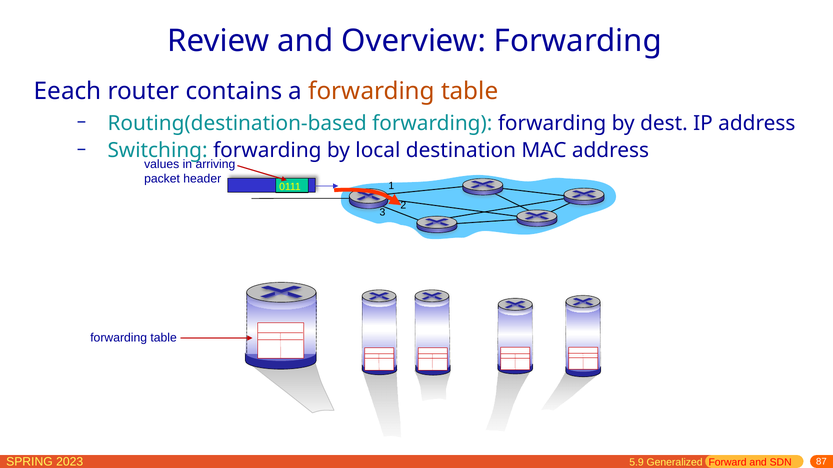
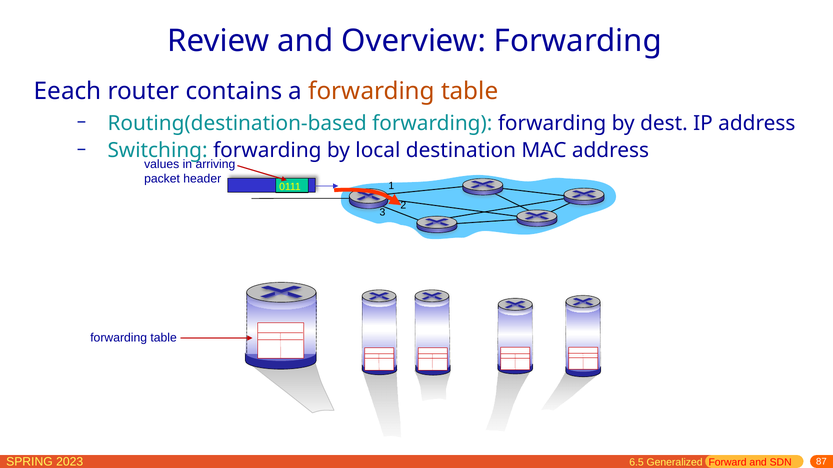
5.9: 5.9 -> 6.5
